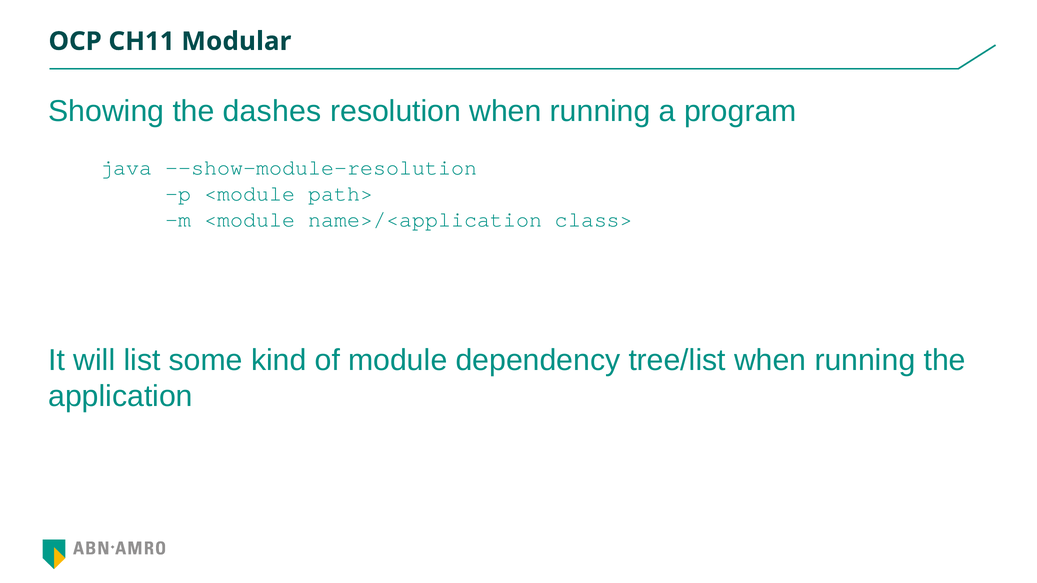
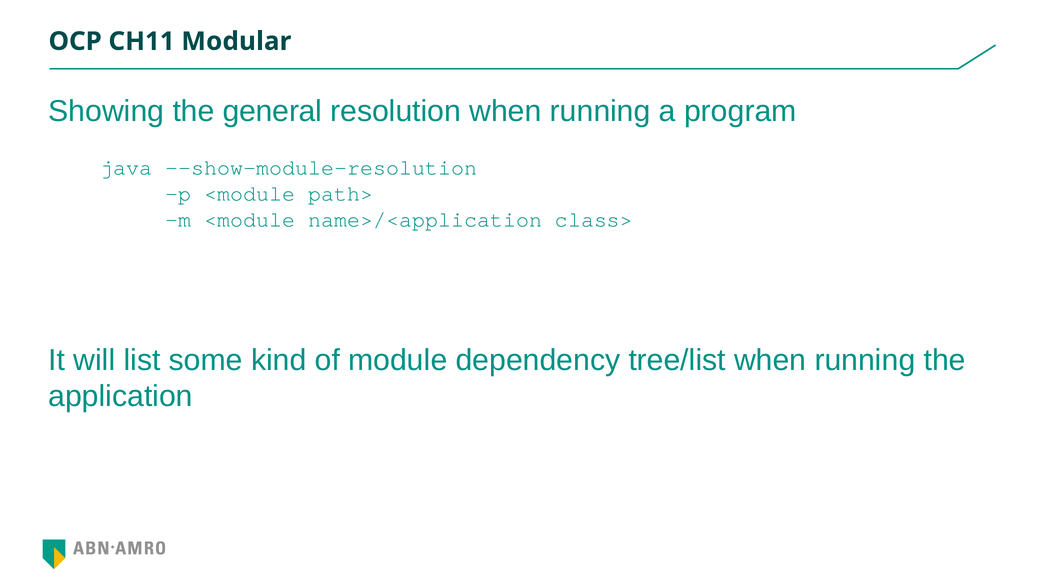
dashes: dashes -> general
